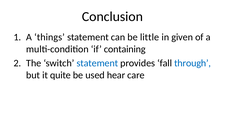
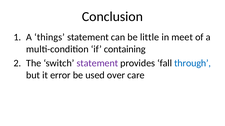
given: given -> meet
statement at (97, 63) colour: blue -> purple
quite: quite -> error
hear: hear -> over
